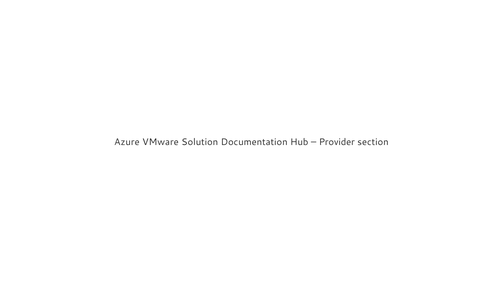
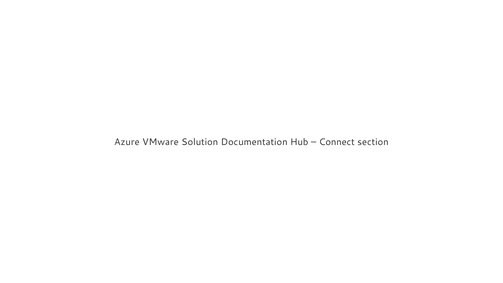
Provider: Provider -> Connect
